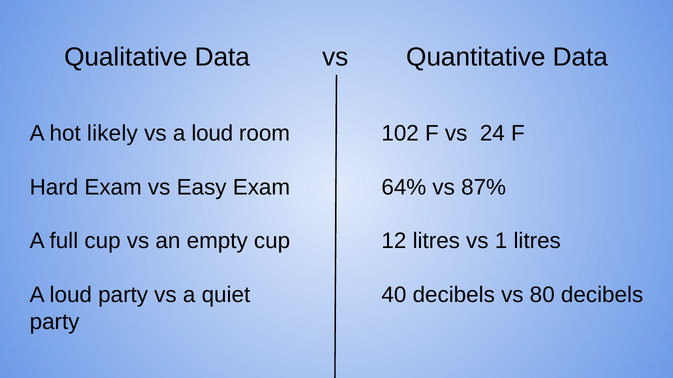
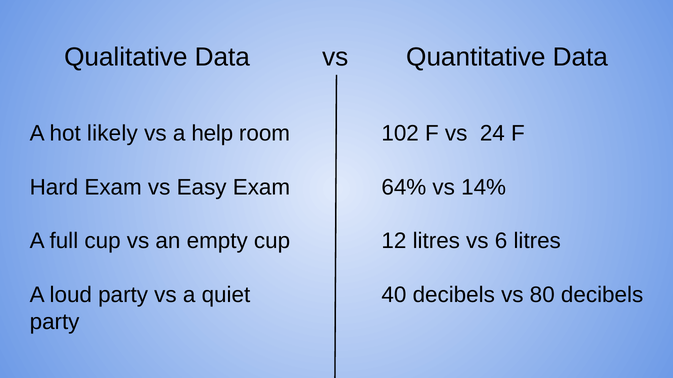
vs a loud: loud -> help
87%: 87% -> 14%
1: 1 -> 6
